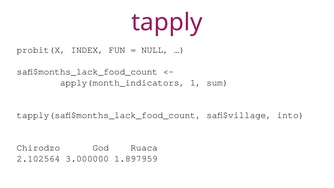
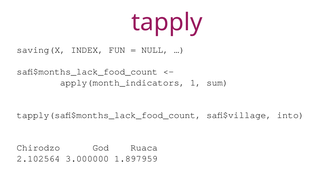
probit(X: probit(X -> saving(X
